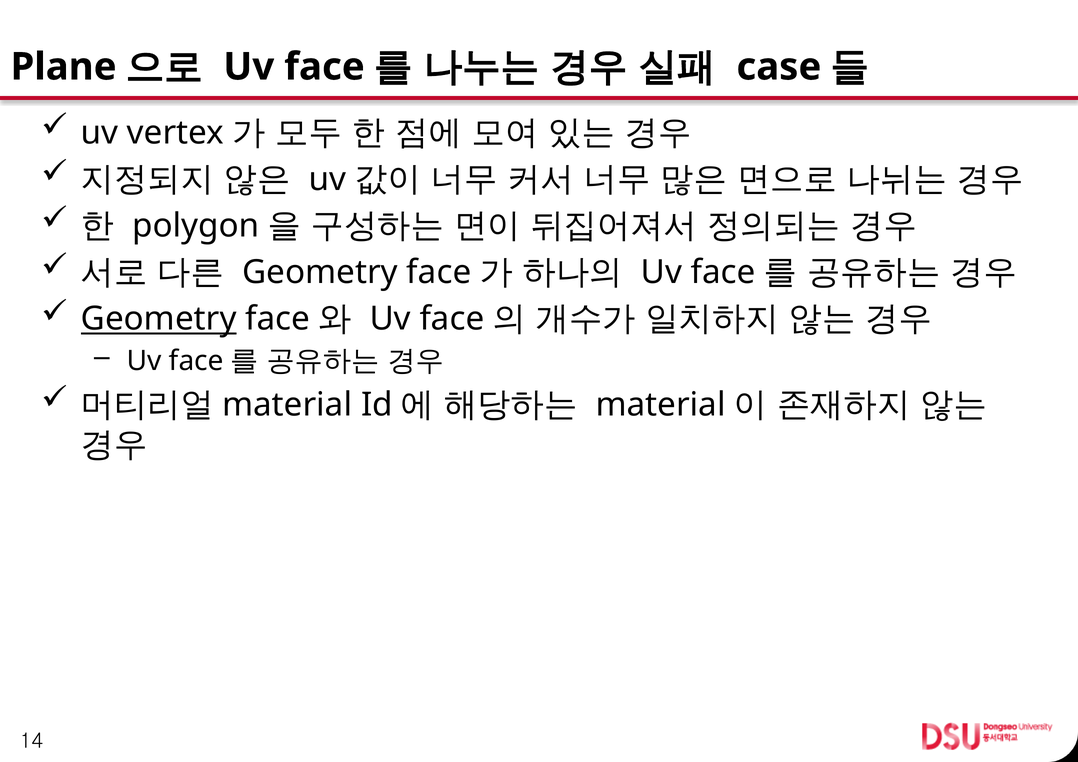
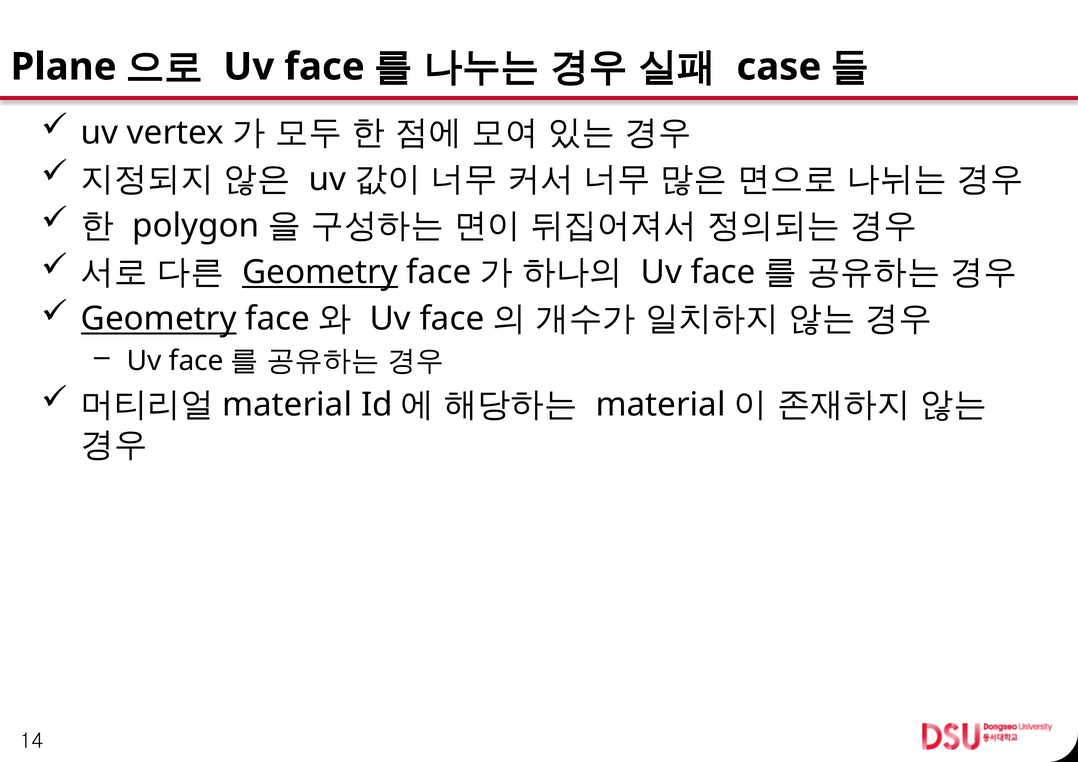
Geometry at (320, 273) underline: none -> present
